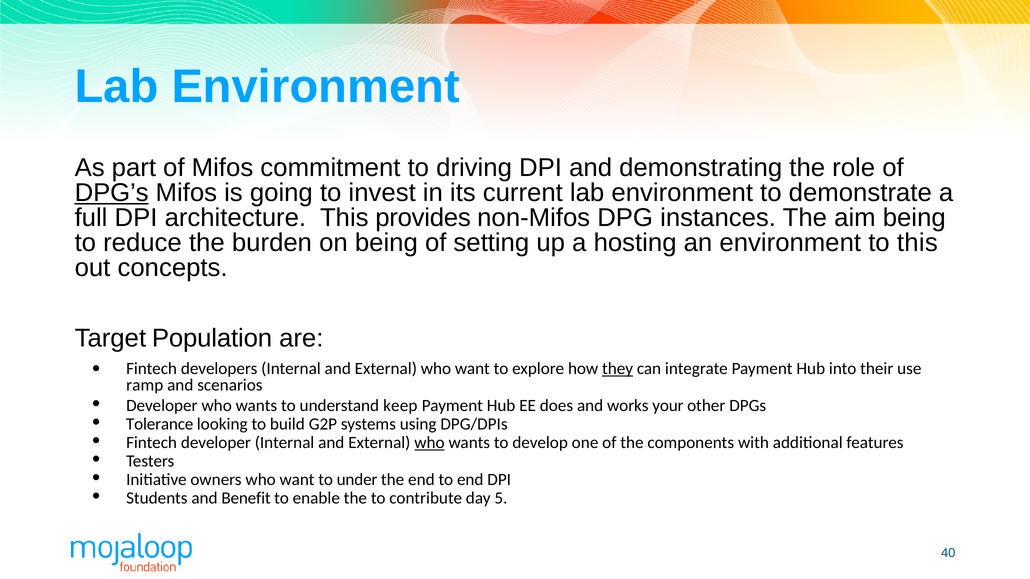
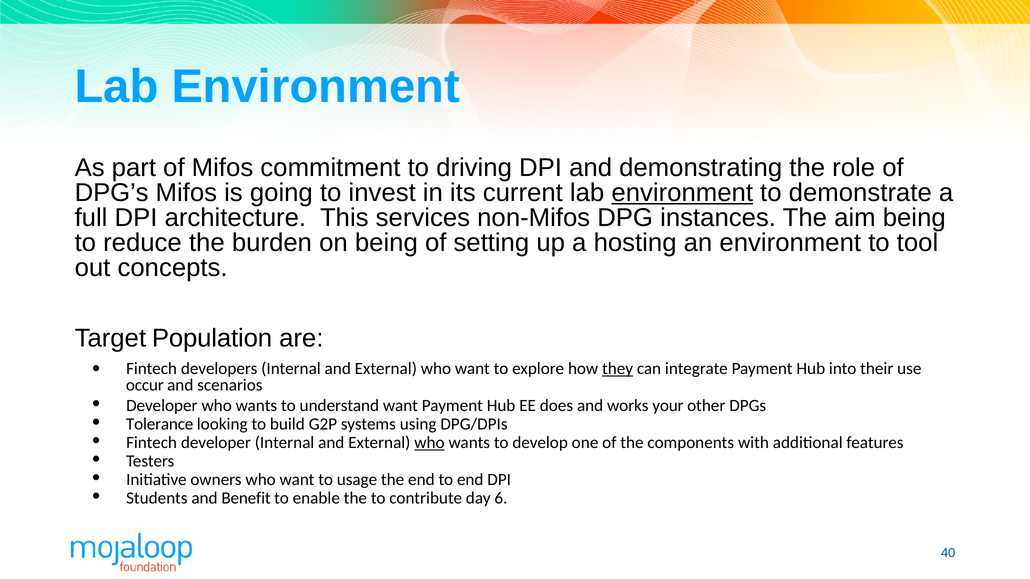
DPG’s underline: present -> none
environment at (682, 193) underline: none -> present
provides: provides -> services
to this: this -> tool
ramp: ramp -> occur
understand keep: keep -> want
under: under -> usage
5: 5 -> 6
